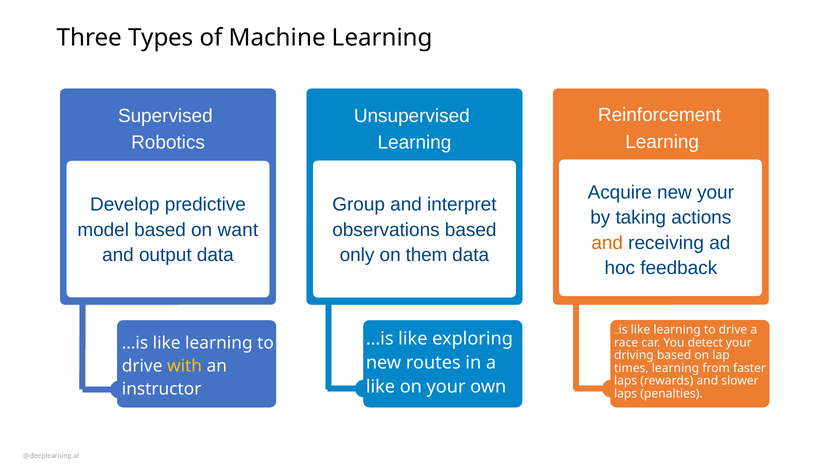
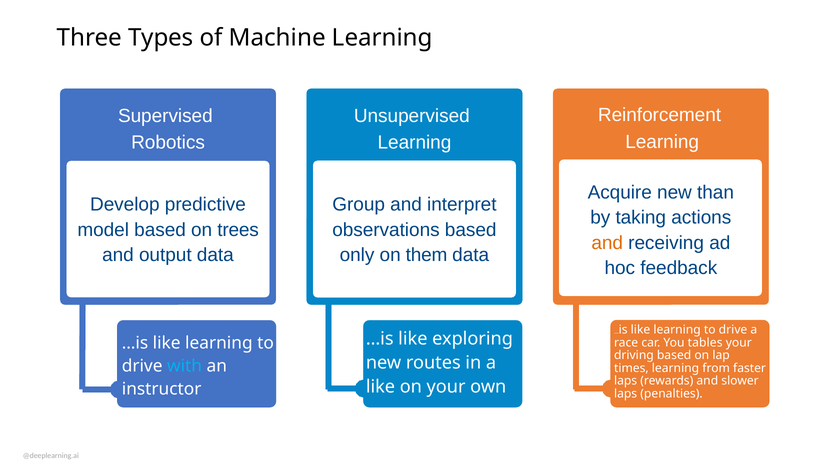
new your: your -> than
want: want -> trees
detect: detect -> tables
with colour: yellow -> light blue
